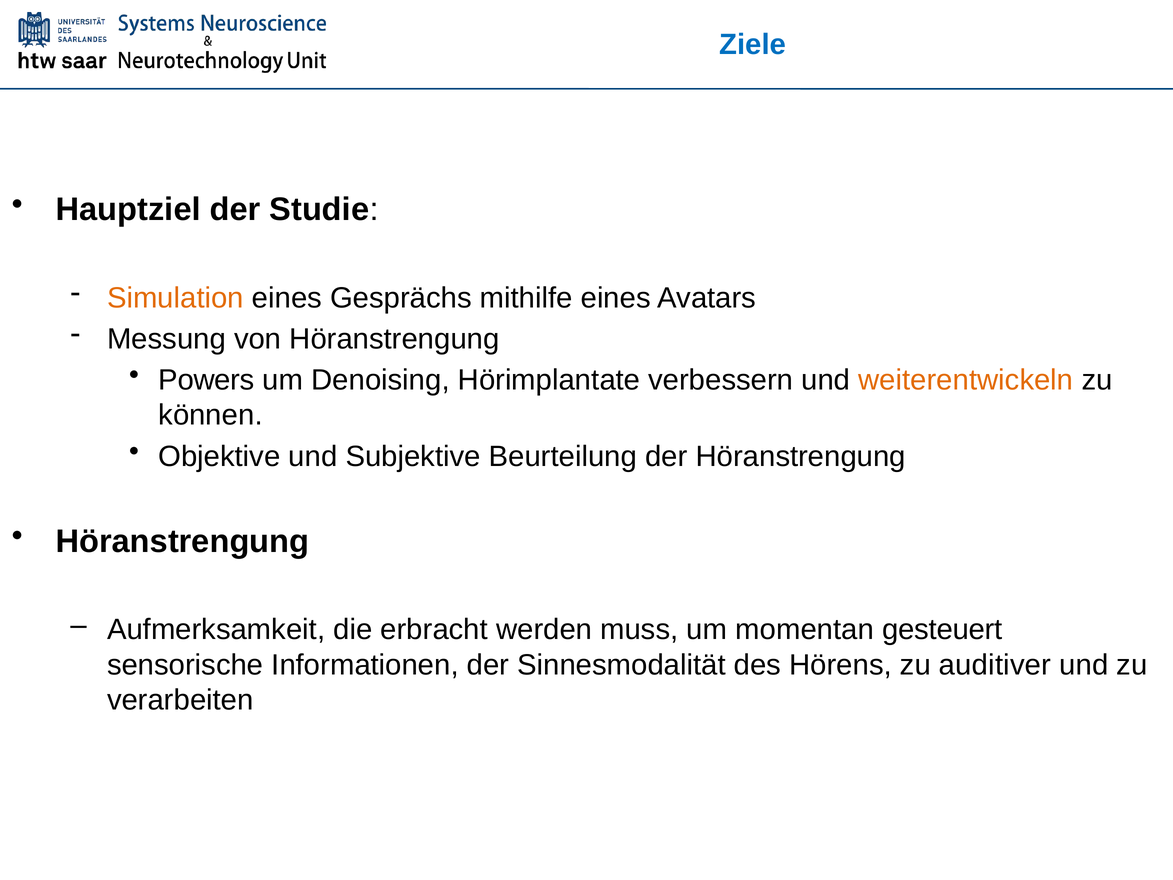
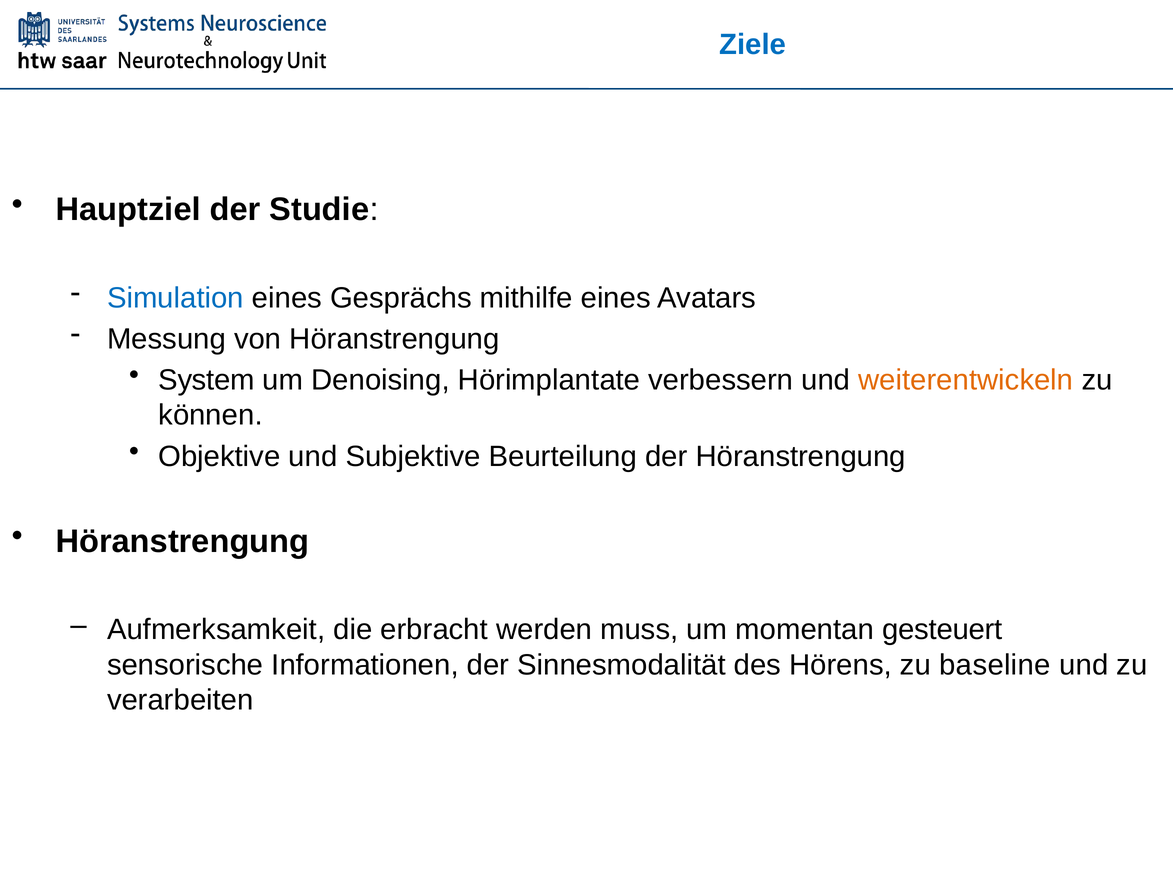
Simulation colour: orange -> blue
Powers: Powers -> System
auditiver: auditiver -> baseline
